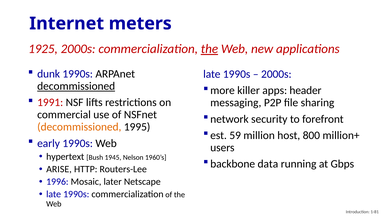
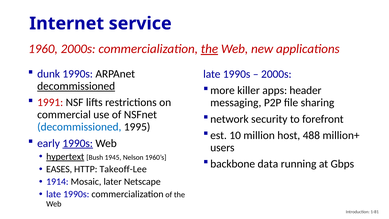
meters: meters -> service
1925: 1925 -> 1960
decommissioned at (79, 127) colour: orange -> blue
59: 59 -> 10
800: 800 -> 488
1990s at (78, 143) underline: none -> present
hypertext underline: none -> present
ARISE: ARISE -> EASES
Routers-Lee: Routers-Lee -> Takeoff-Lee
1996: 1996 -> 1914
